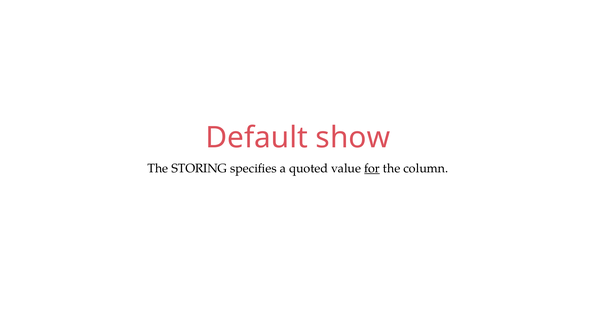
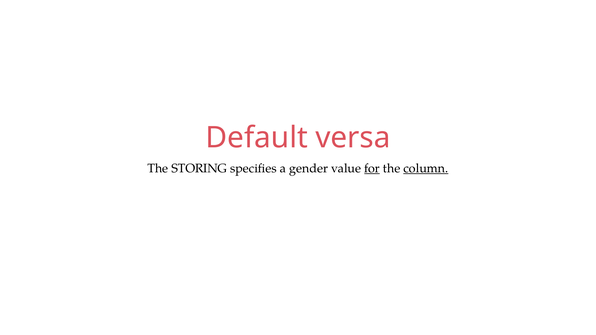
show: show -> versa
quoted: quoted -> gender
column underline: none -> present
